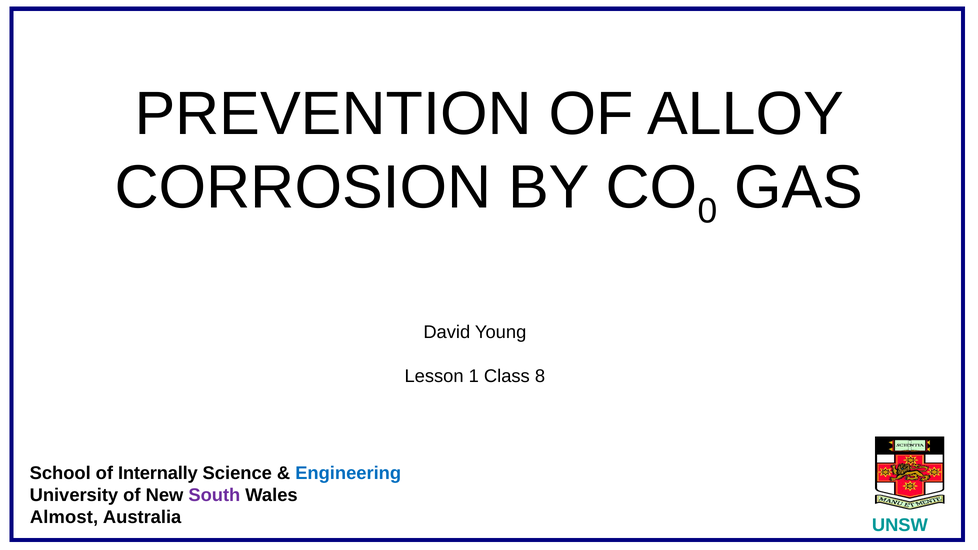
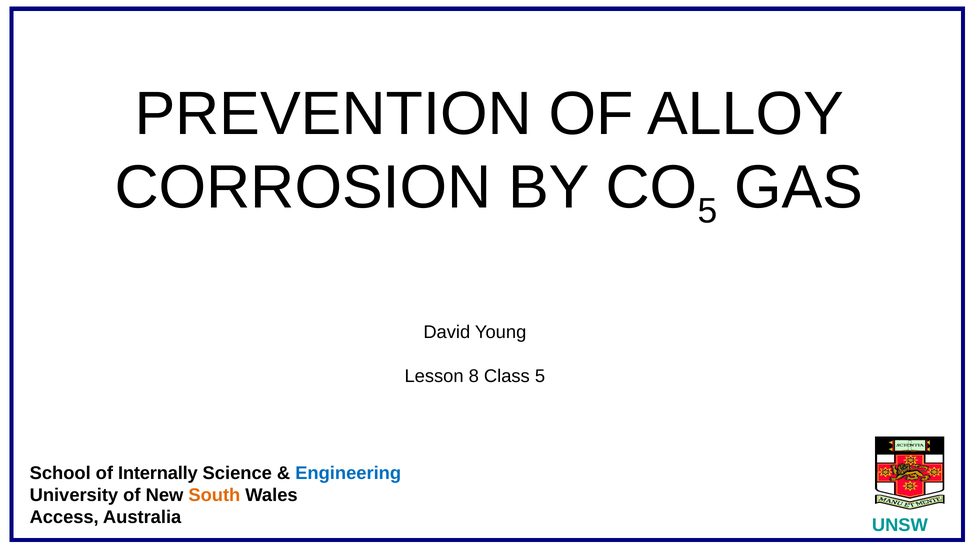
0 at (708, 211): 0 -> 5
1: 1 -> 8
Class 8: 8 -> 5
South colour: purple -> orange
Almost: Almost -> Access
